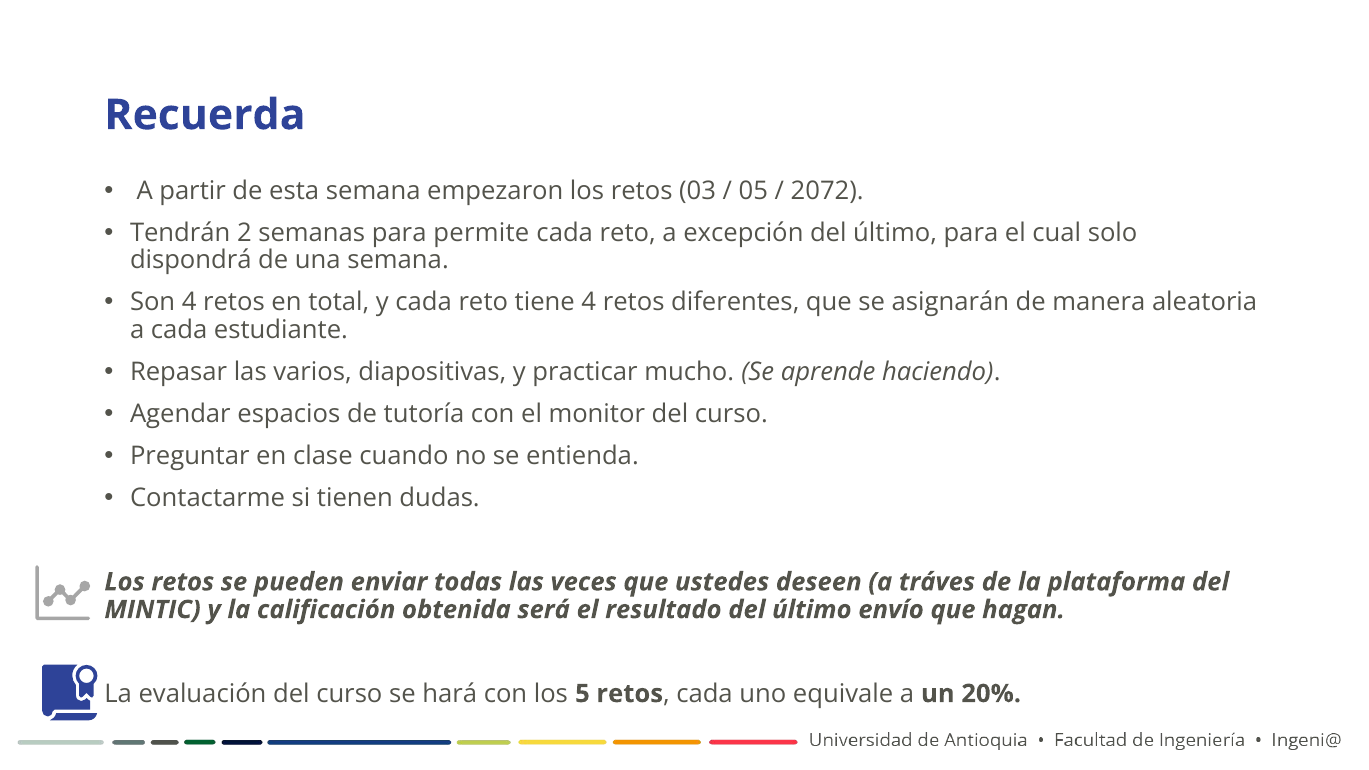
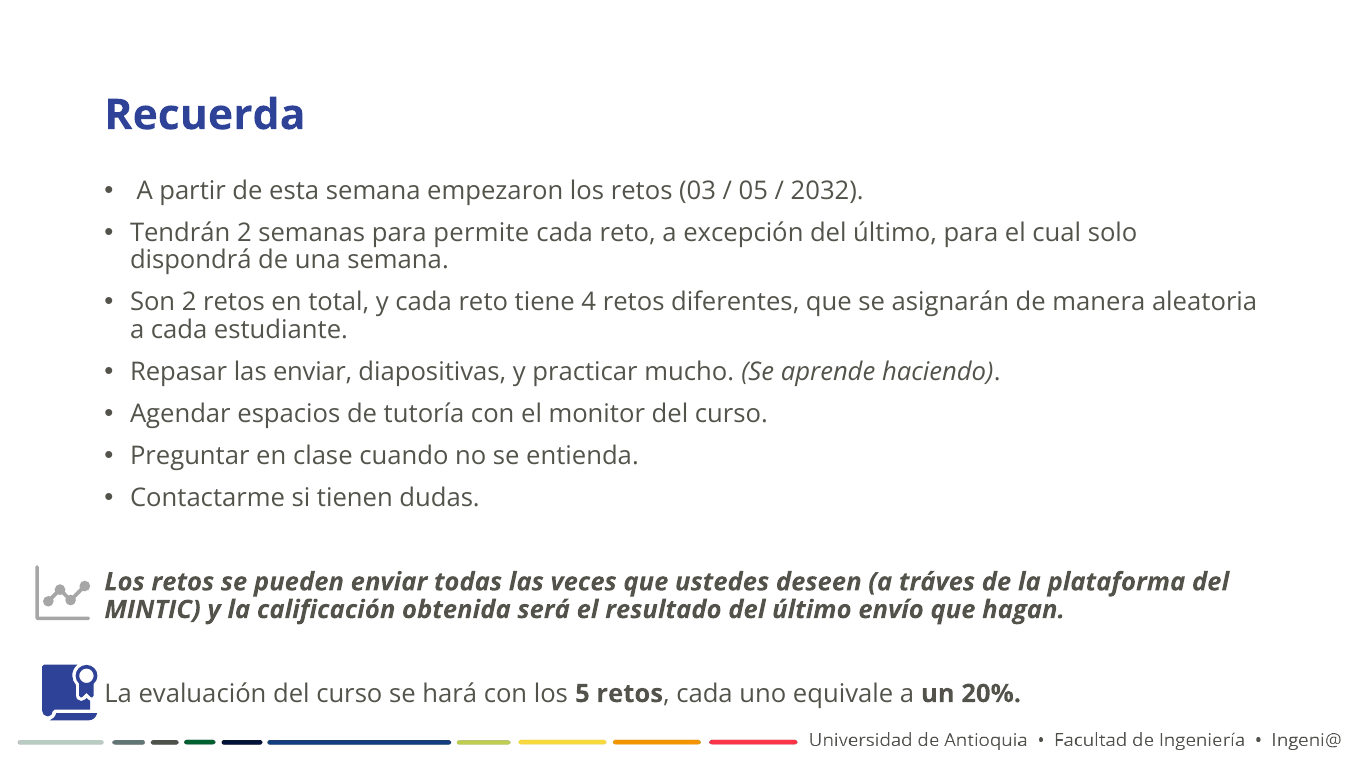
2072: 2072 -> 2032
Son 4: 4 -> 2
las varios: varios -> enviar
